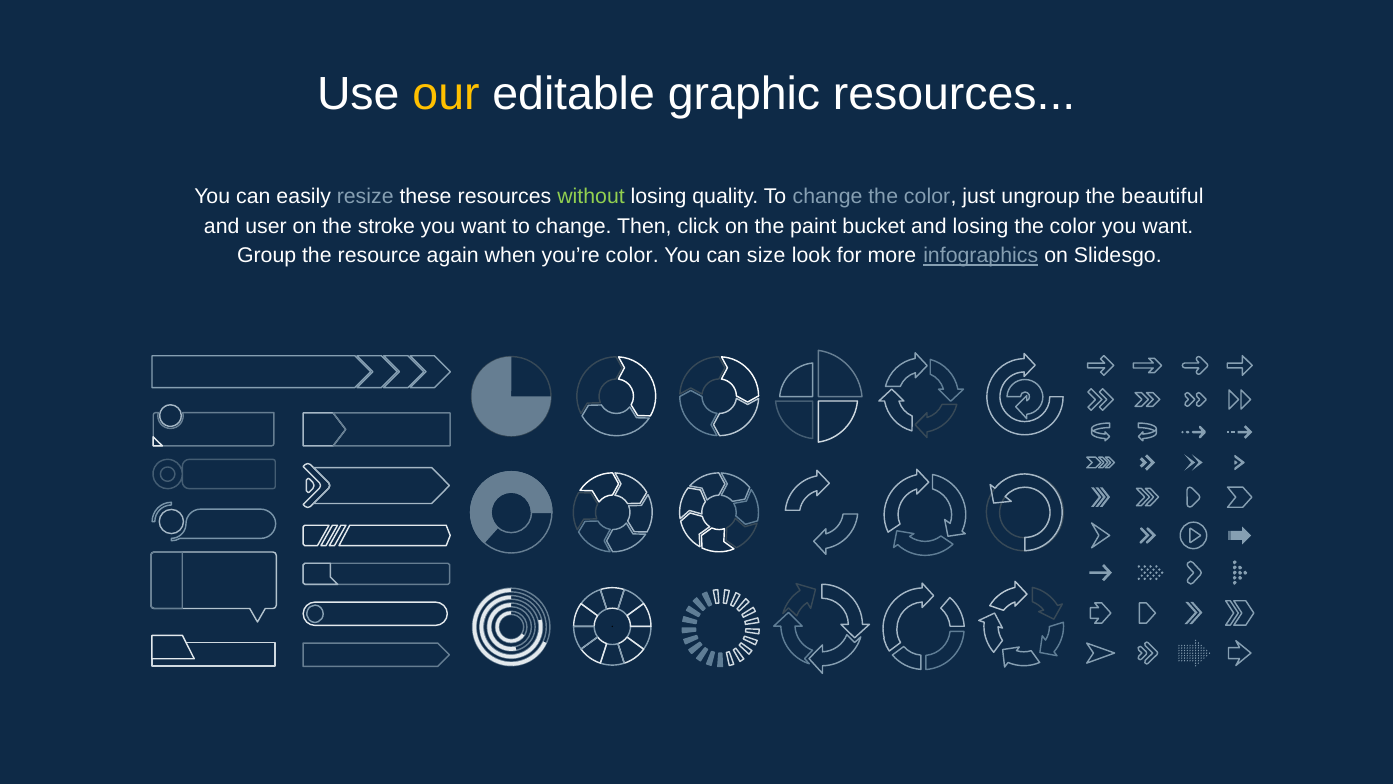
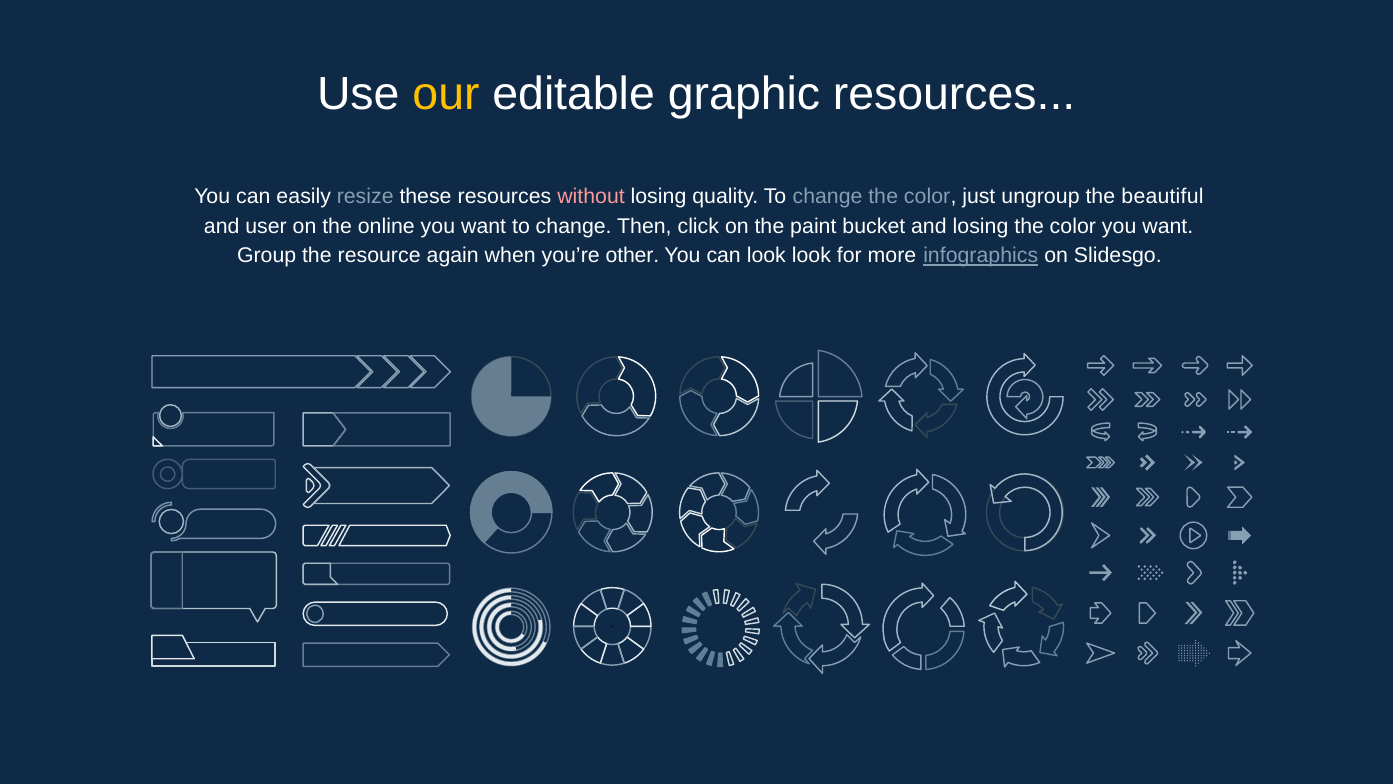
without colour: light green -> pink
stroke: stroke -> online
you’re color: color -> other
can size: size -> look
